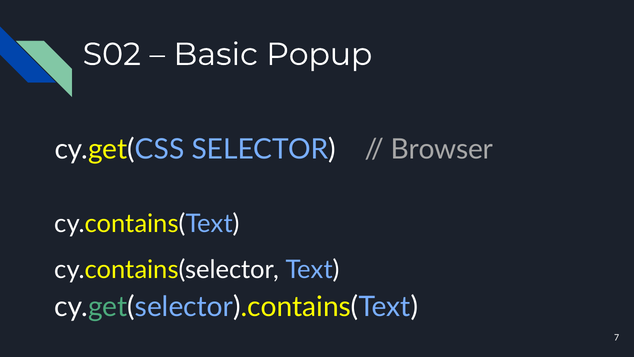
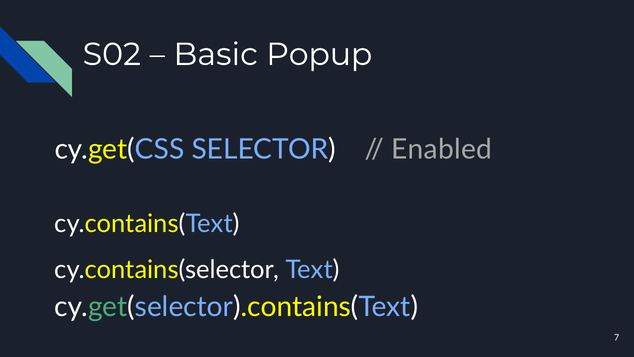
Browser: Browser -> Enabled
